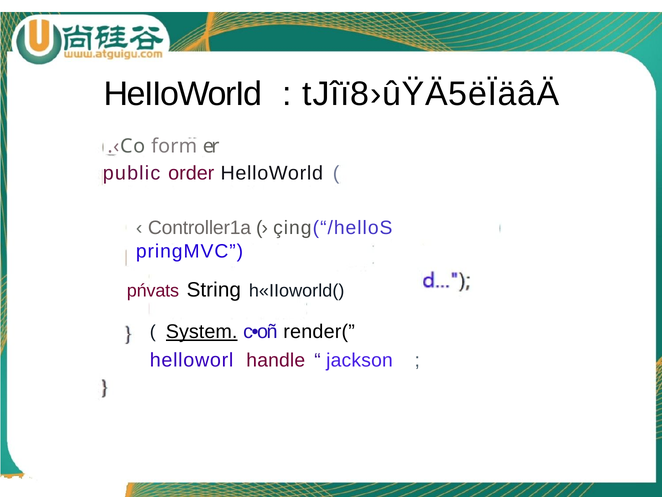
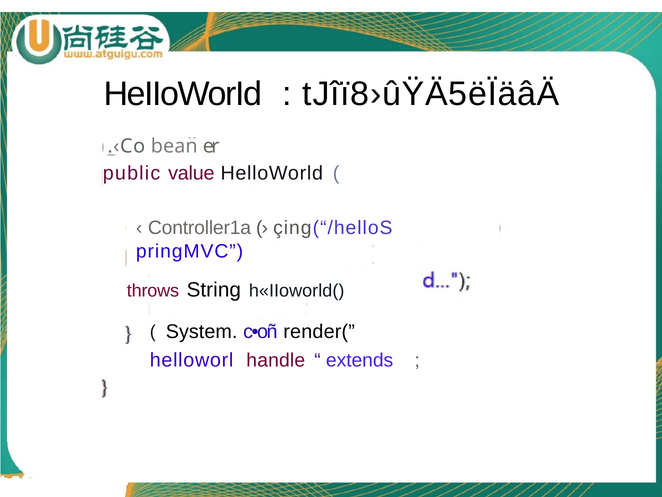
form: form -> bean
order: order -> value
pńvats: pńvats -> throws
System underline: present -> none
jackson: jackson -> extends
